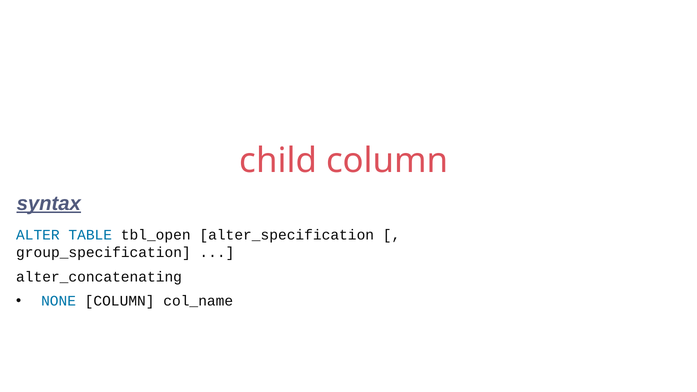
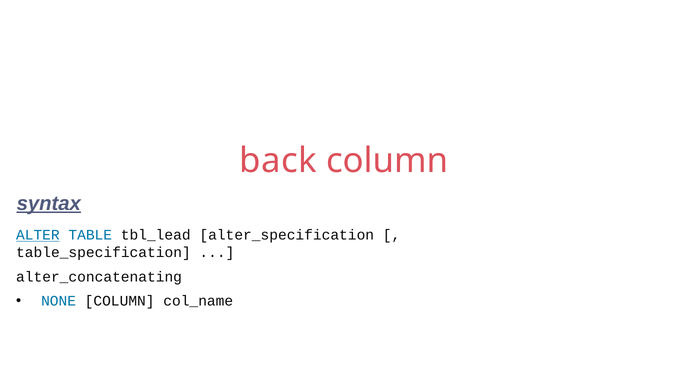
child: child -> back
ALTER underline: none -> present
tbl_open: tbl_open -> tbl_lead
group_specification: group_specification -> table_specification
